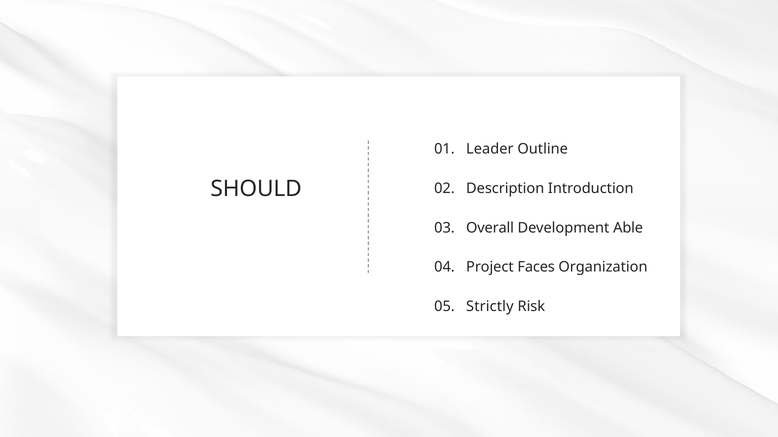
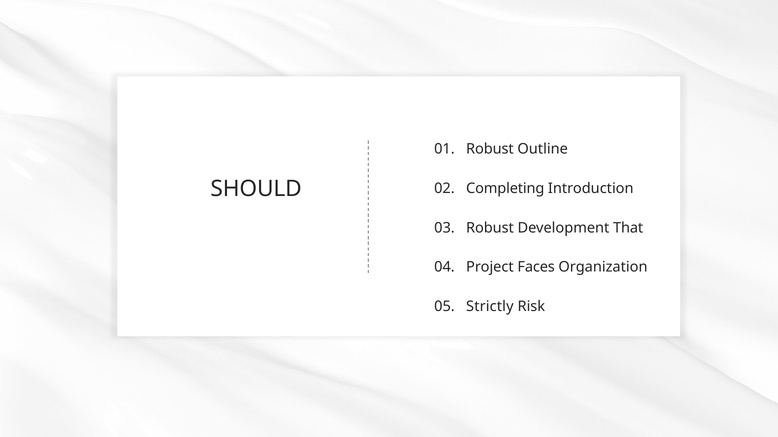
01 Leader: Leader -> Robust
Description: Description -> Completing
03 Overall: Overall -> Robust
Able: Able -> That
